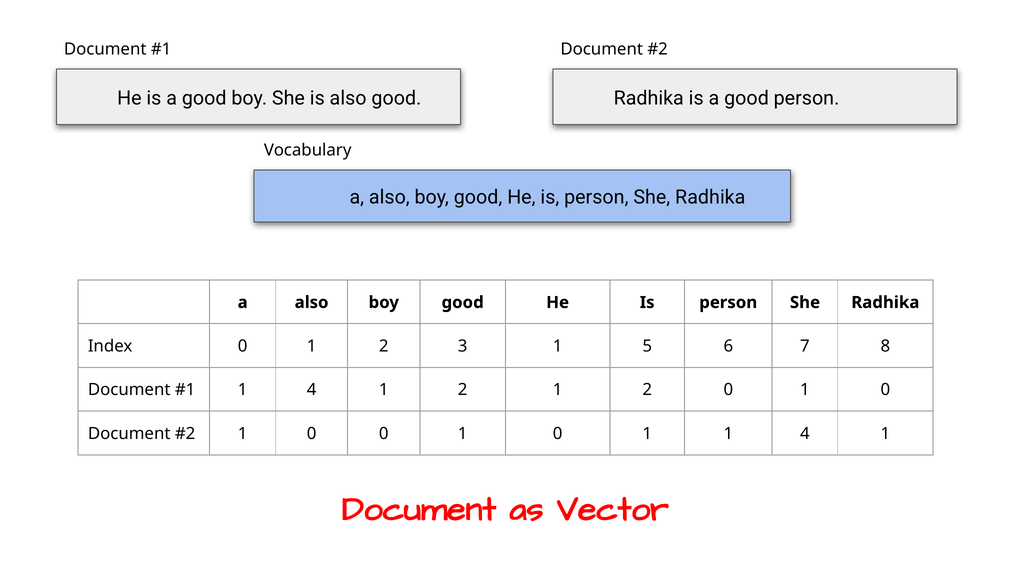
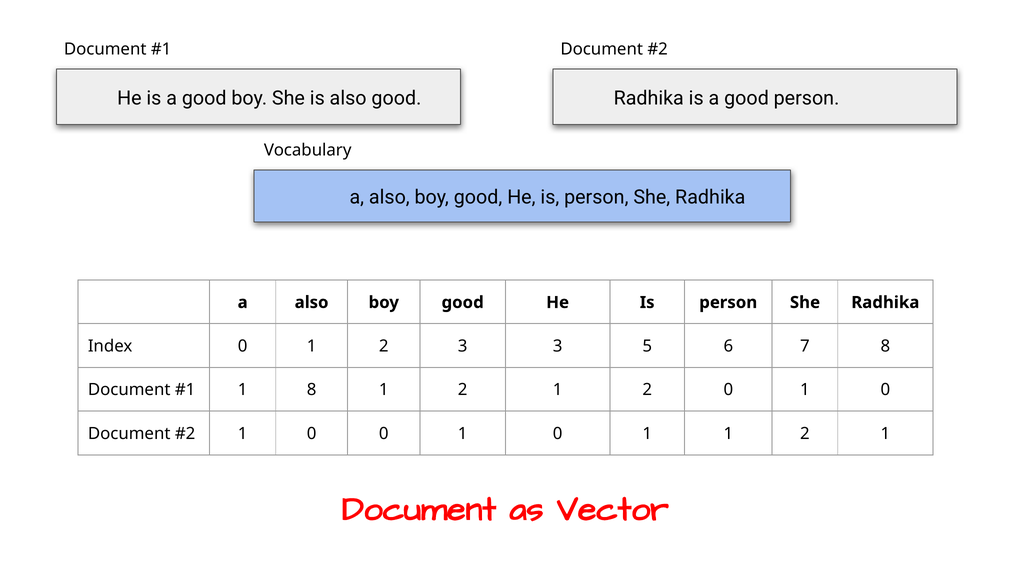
3 1: 1 -> 3
4 at (312, 390): 4 -> 8
1 1 4: 4 -> 2
